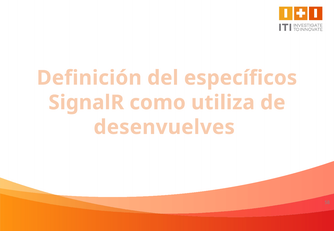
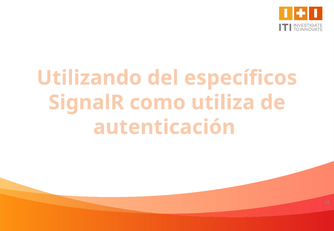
Definición: Definición -> Utilizando
desenvuelves: desenvuelves -> autenticación
